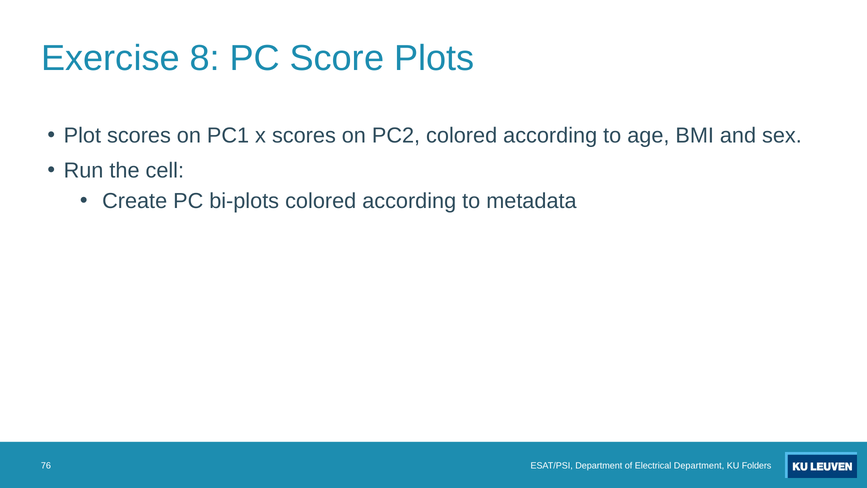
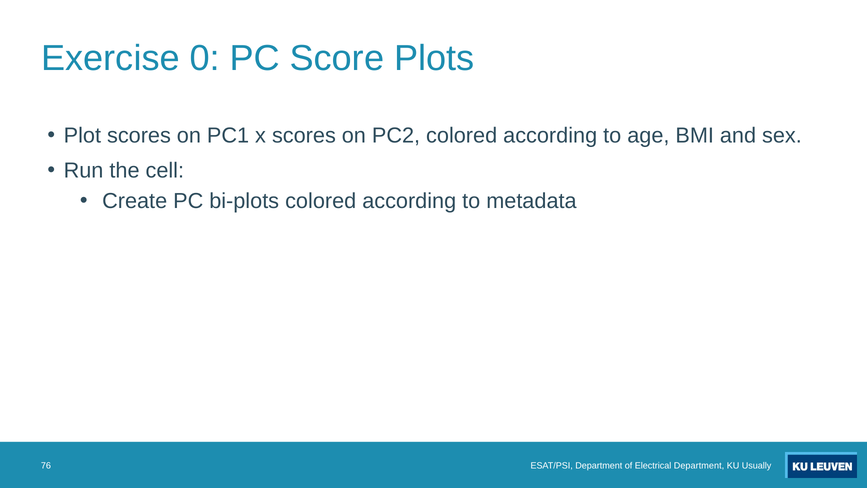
8: 8 -> 0
Folders: Folders -> Usually
